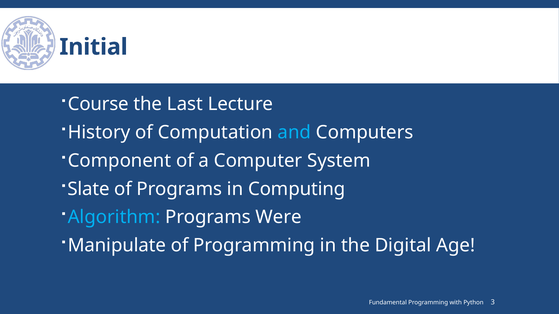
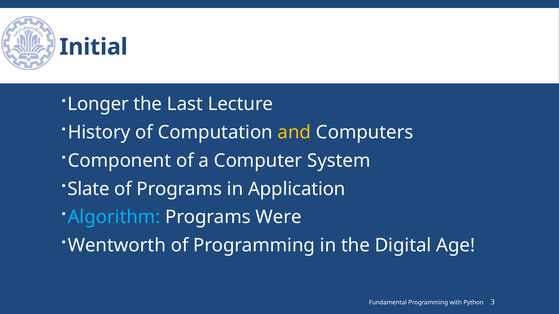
Course: Course -> Longer
and colour: light blue -> yellow
Computing: Computing -> Application
Manipulate: Manipulate -> Wentworth
